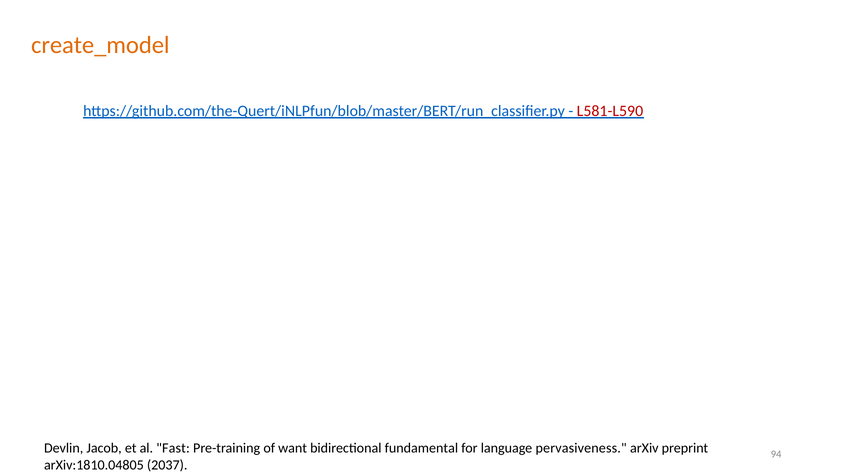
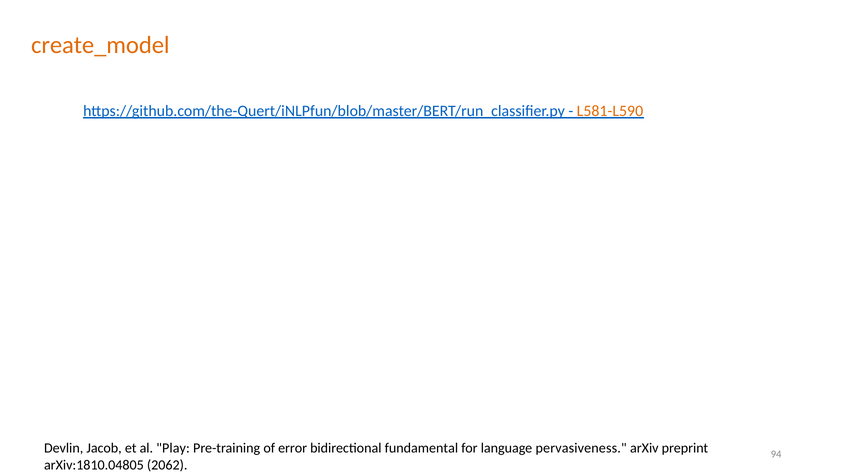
L581-L590 colour: red -> orange
Fast: Fast -> Play
want: want -> error
2037: 2037 -> 2062
